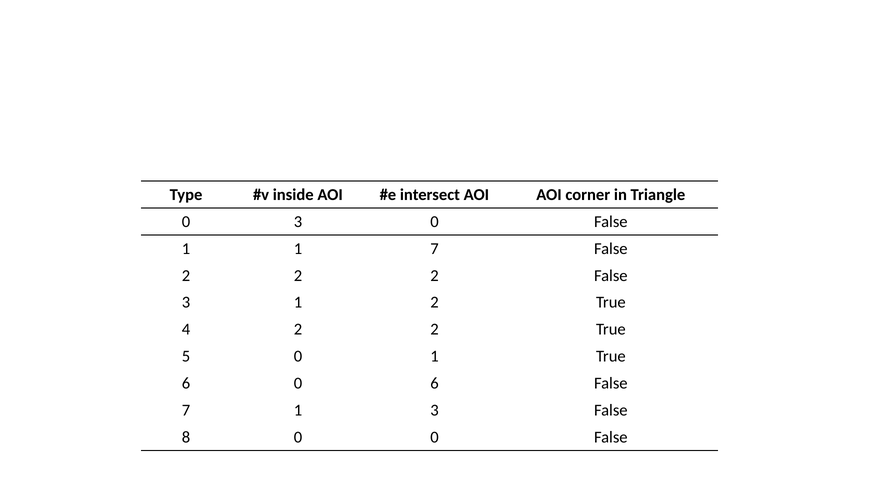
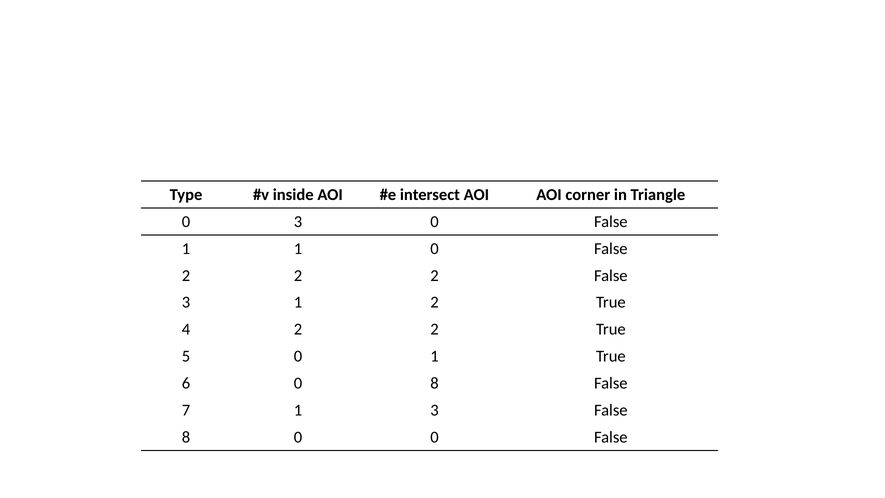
1 7: 7 -> 0
0 6: 6 -> 8
